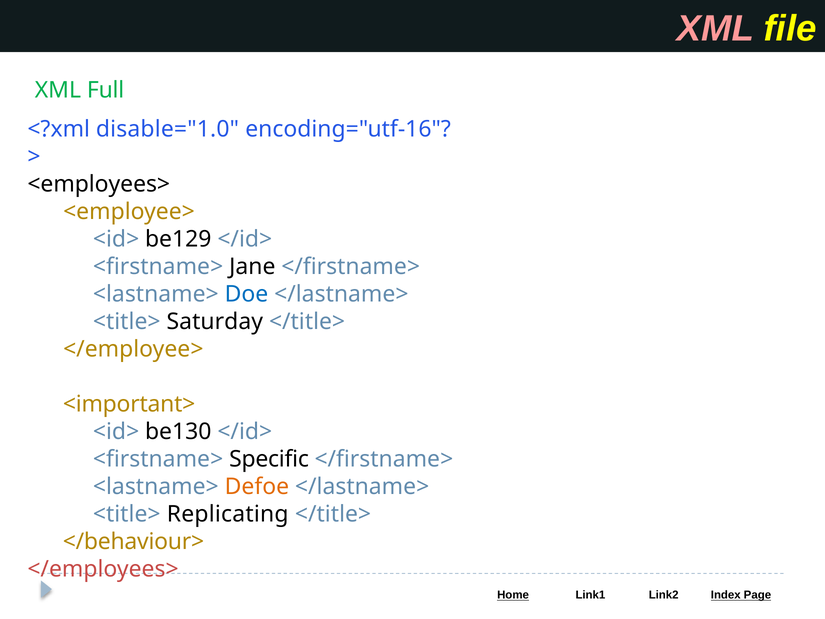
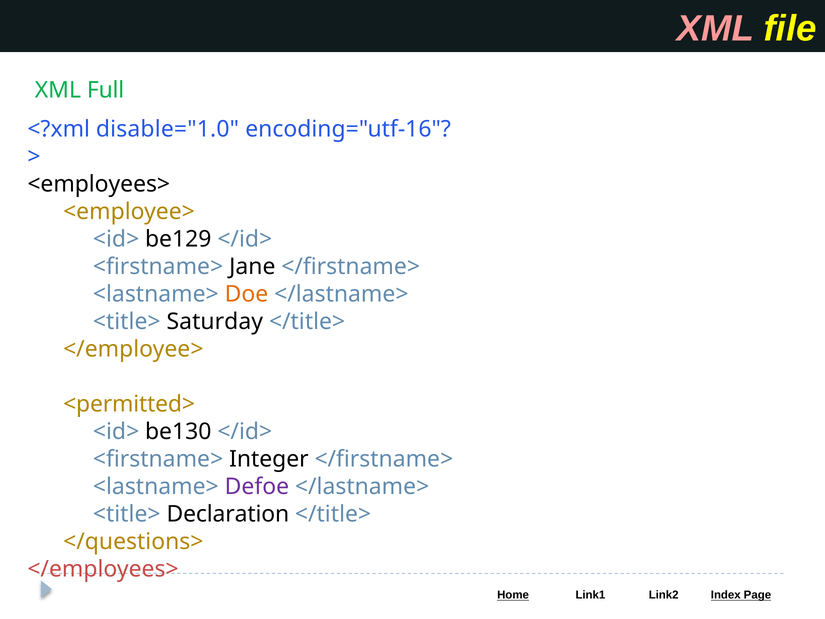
Doe colour: blue -> orange
<important>: <important> -> <permitted>
Specific: Specific -> Integer
Defoe colour: orange -> purple
Replicating: Replicating -> Declaration
</behaviour>: </behaviour> -> </questions>
